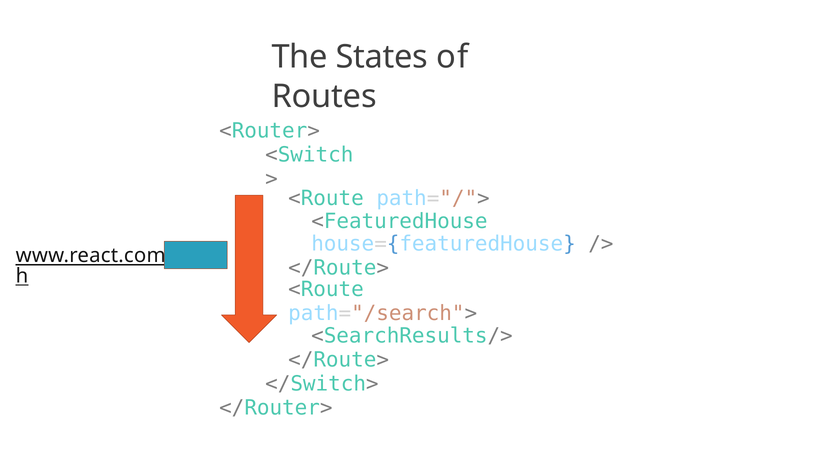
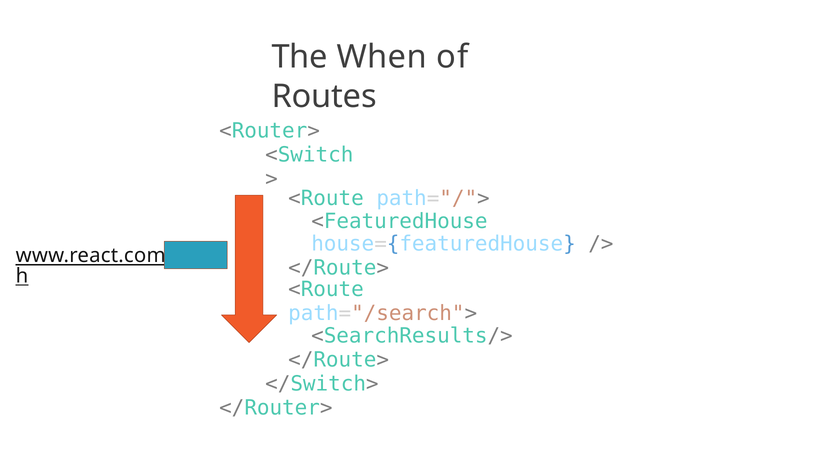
States: States -> When
